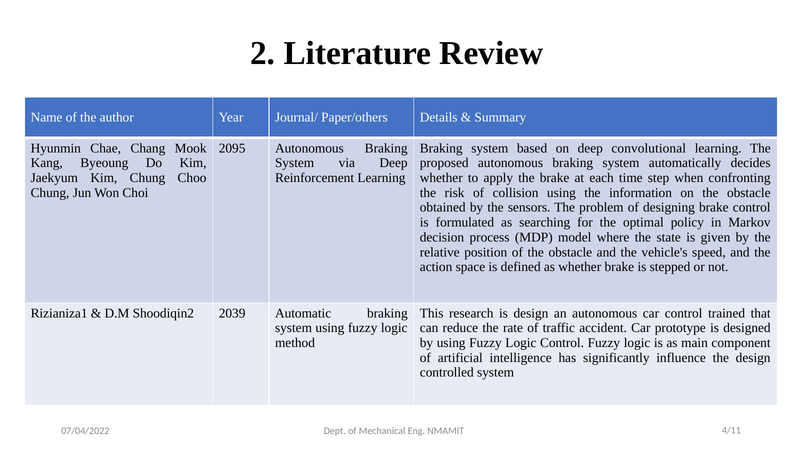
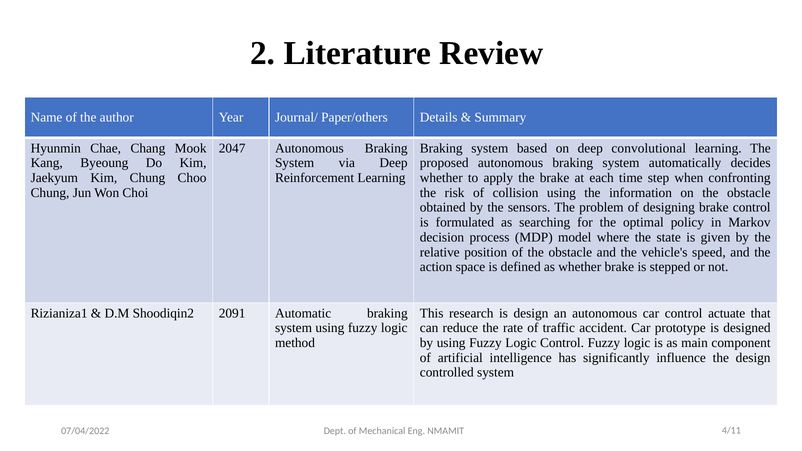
2095: 2095 -> 2047
2039: 2039 -> 2091
trained: trained -> actuate
